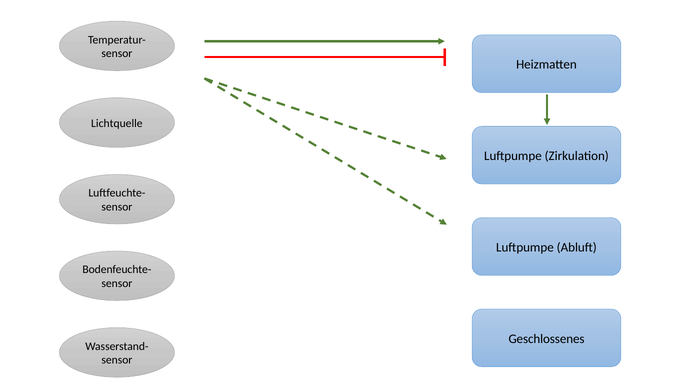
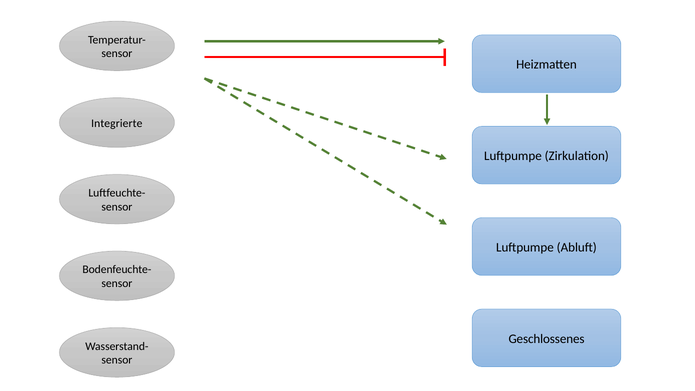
Lichtquelle: Lichtquelle -> Integrierte
